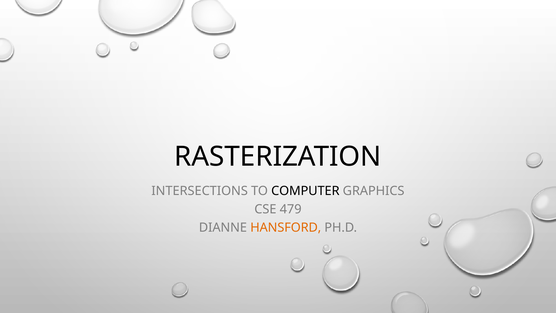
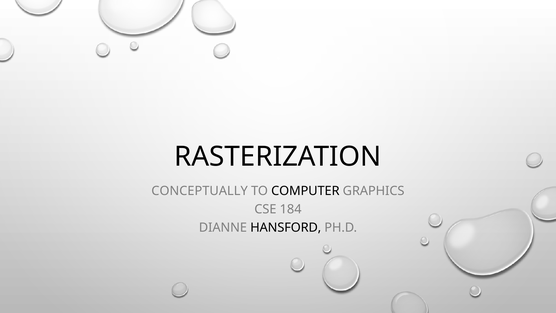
INTERSECTIONS: INTERSECTIONS -> CONCEPTUALLY
479: 479 -> 184
HANSFORD colour: orange -> black
